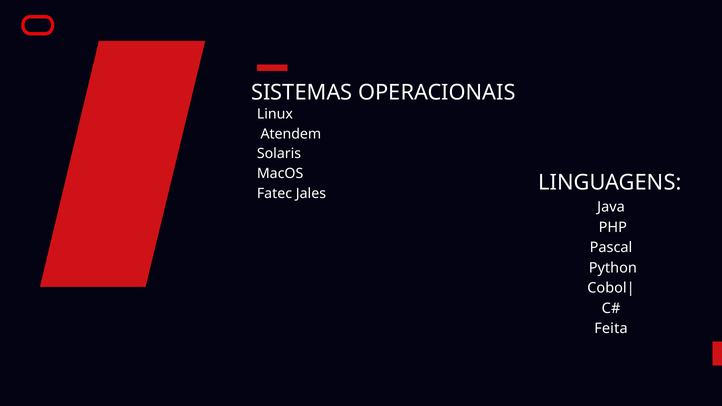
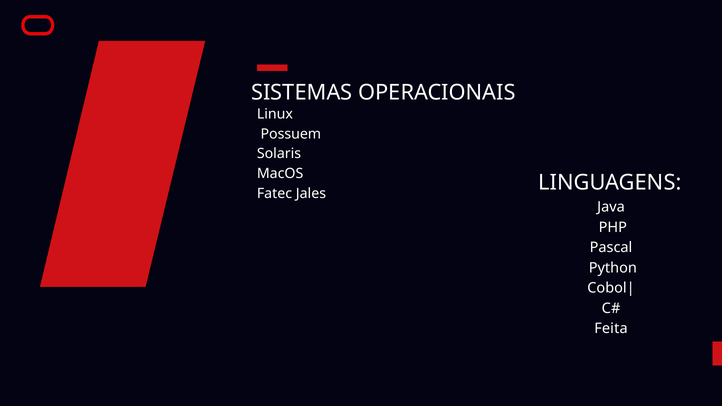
Atendem: Atendem -> Possuem
